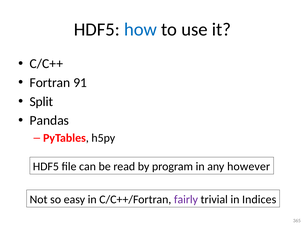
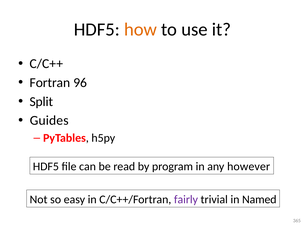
how colour: blue -> orange
91: 91 -> 96
Pandas: Pandas -> Guides
Indices: Indices -> Named
